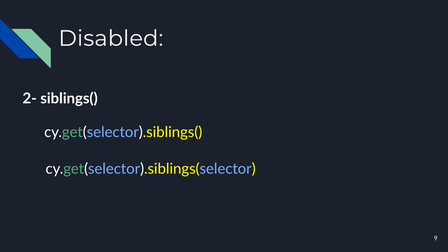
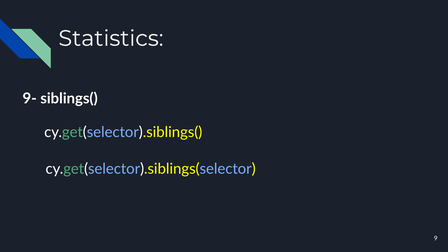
Disabled: Disabled -> Statistics
2-: 2- -> 9-
